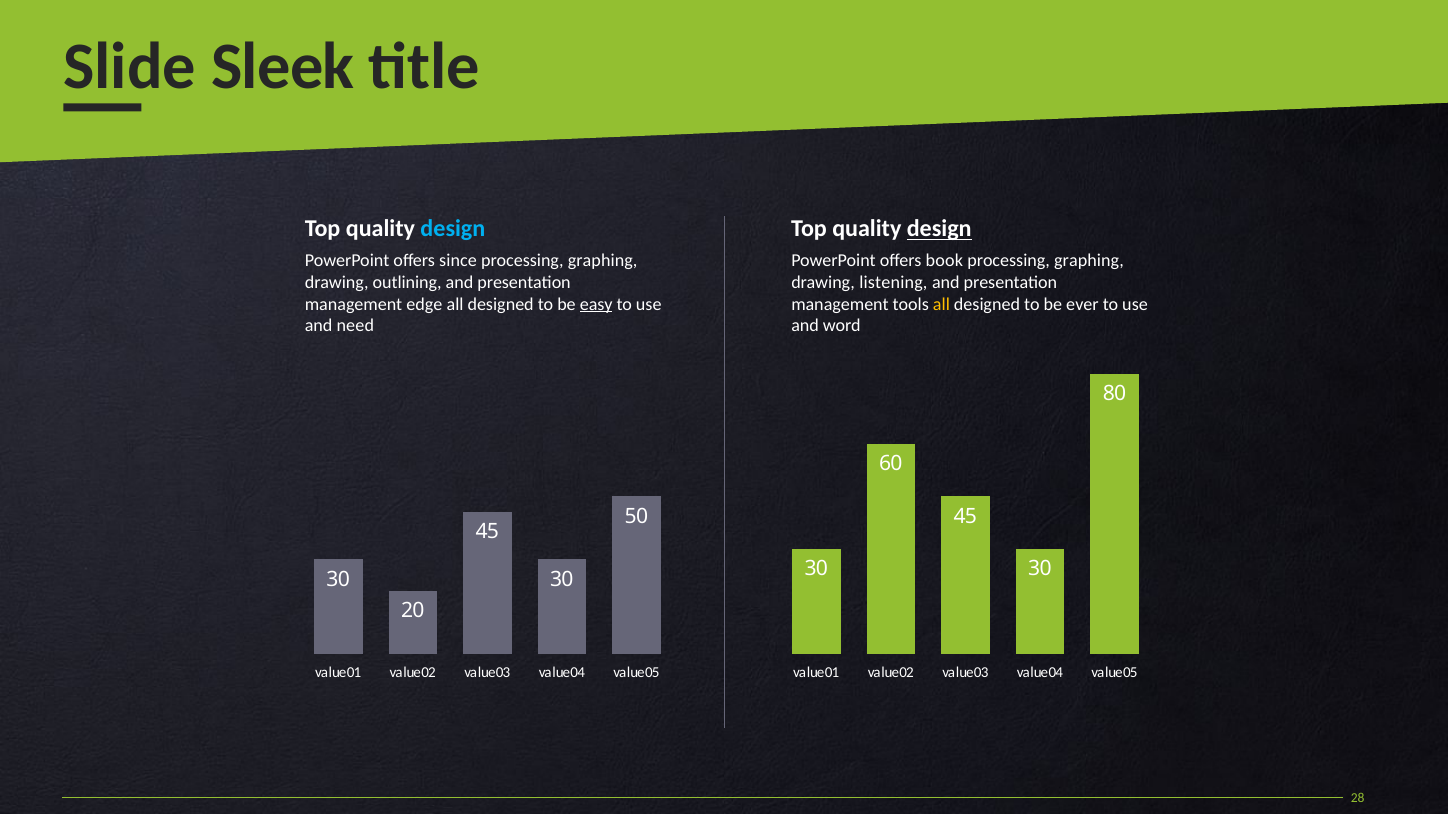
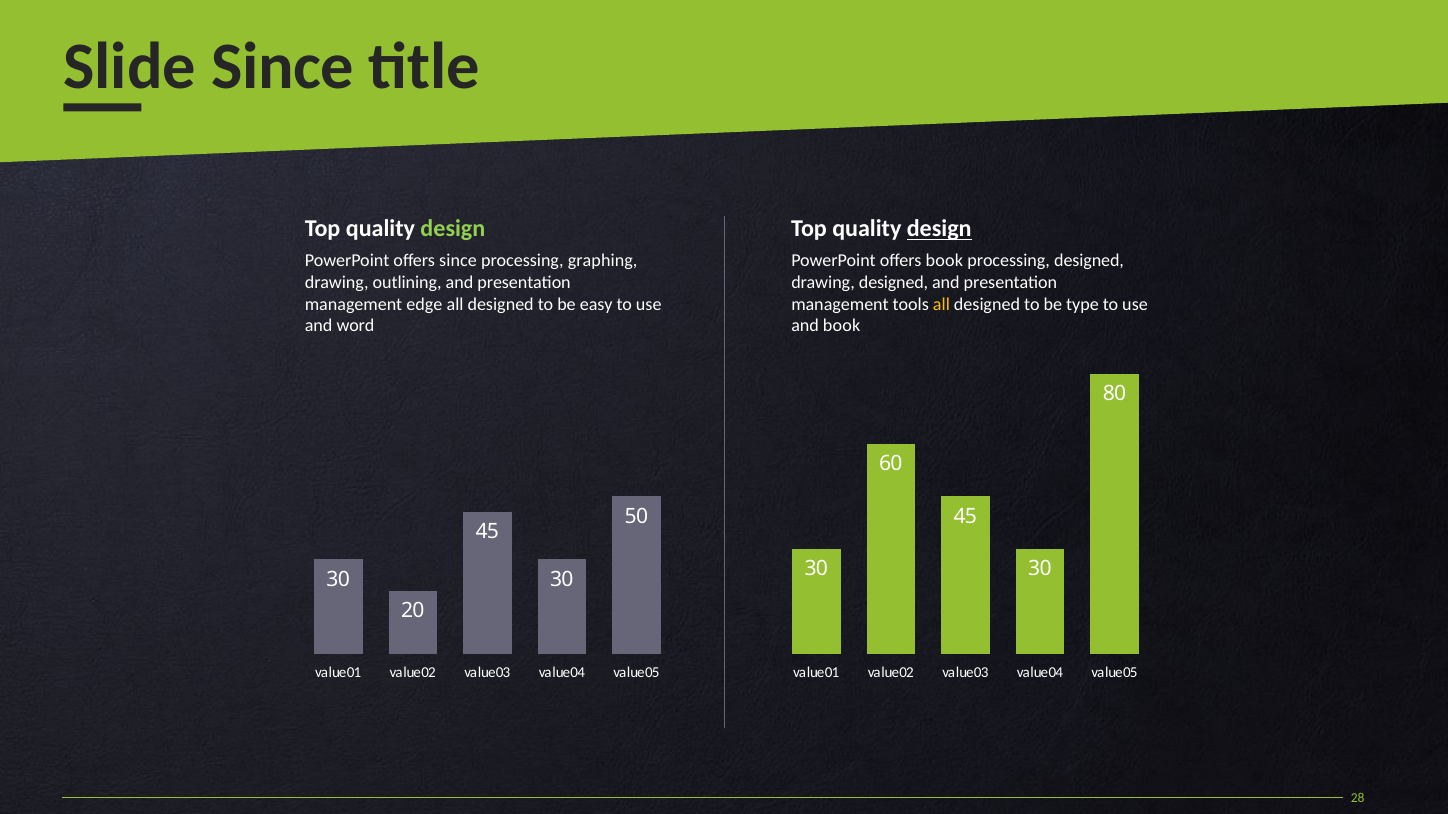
Slide Sleek: Sleek -> Since
design at (453, 229) colour: light blue -> light green
graphing at (1089, 261): graphing -> designed
drawing listening: listening -> designed
easy underline: present -> none
ever: ever -> type
need: need -> word
and word: word -> book
